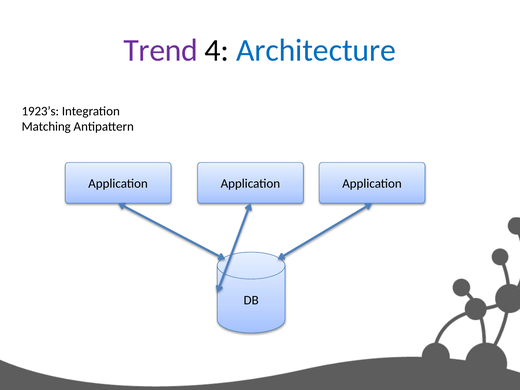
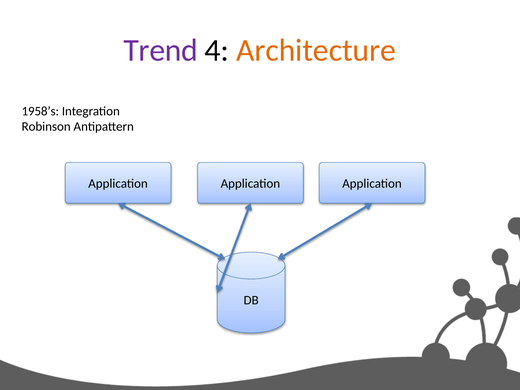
Architecture colour: blue -> orange
1923’s: 1923’s -> 1958’s
Matching: Matching -> Robinson
